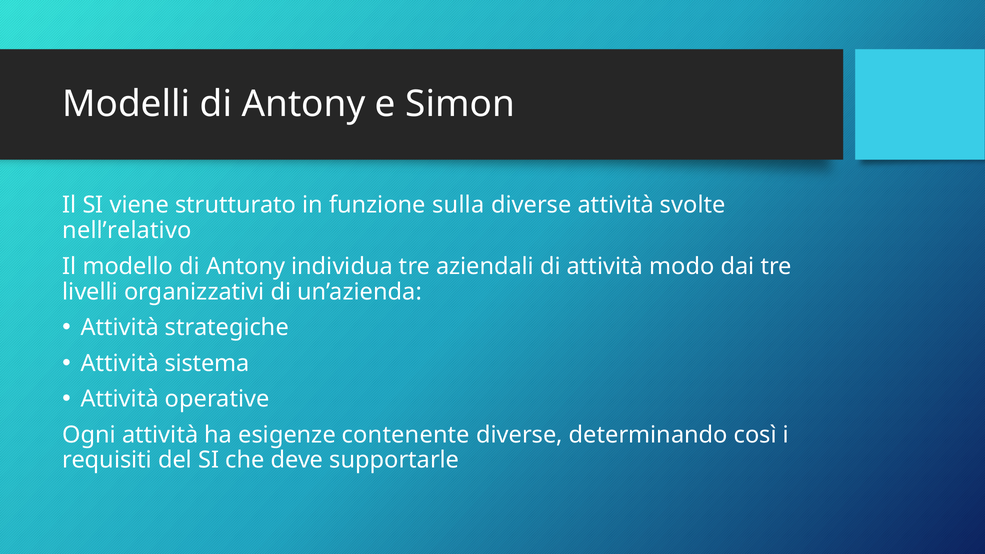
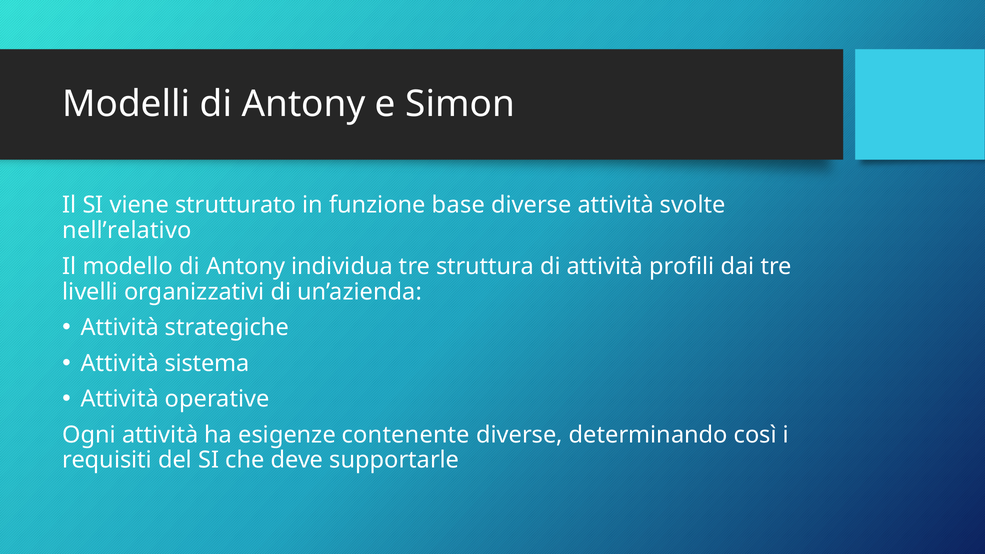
sulla: sulla -> base
aziendali: aziendali -> struttura
modo: modo -> profili
